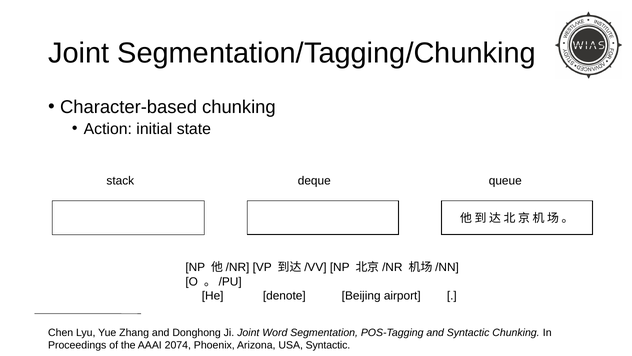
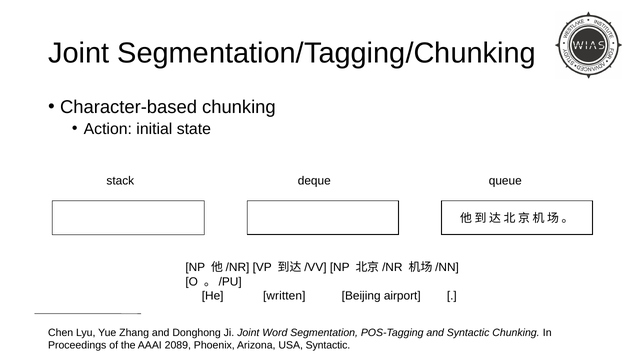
denote: denote -> written
2074: 2074 -> 2089
